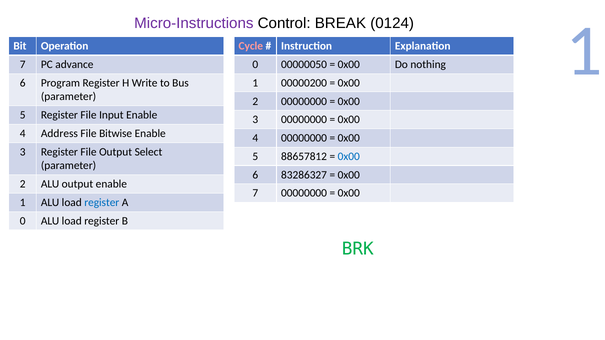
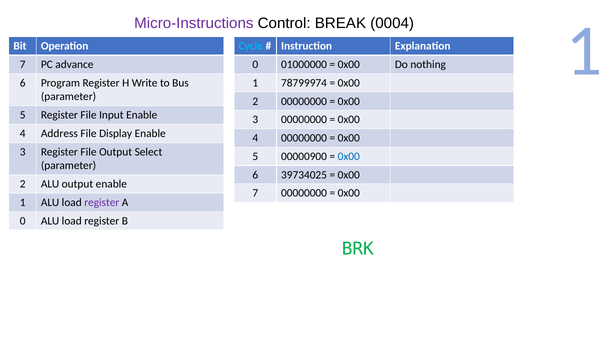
0124: 0124 -> 0004
Cycle colour: pink -> light blue
00000050: 00000050 -> 01000000
00000200: 00000200 -> 78799974
Bitwise: Bitwise -> Display
88657812: 88657812 -> 00000900
83286327: 83286327 -> 39734025
register at (102, 203) colour: blue -> purple
